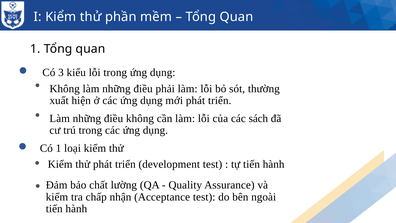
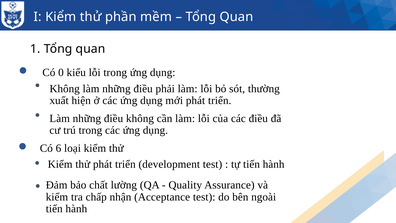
3: 3 -> 0
các sách: sách -> điều
Có 1: 1 -> 6
